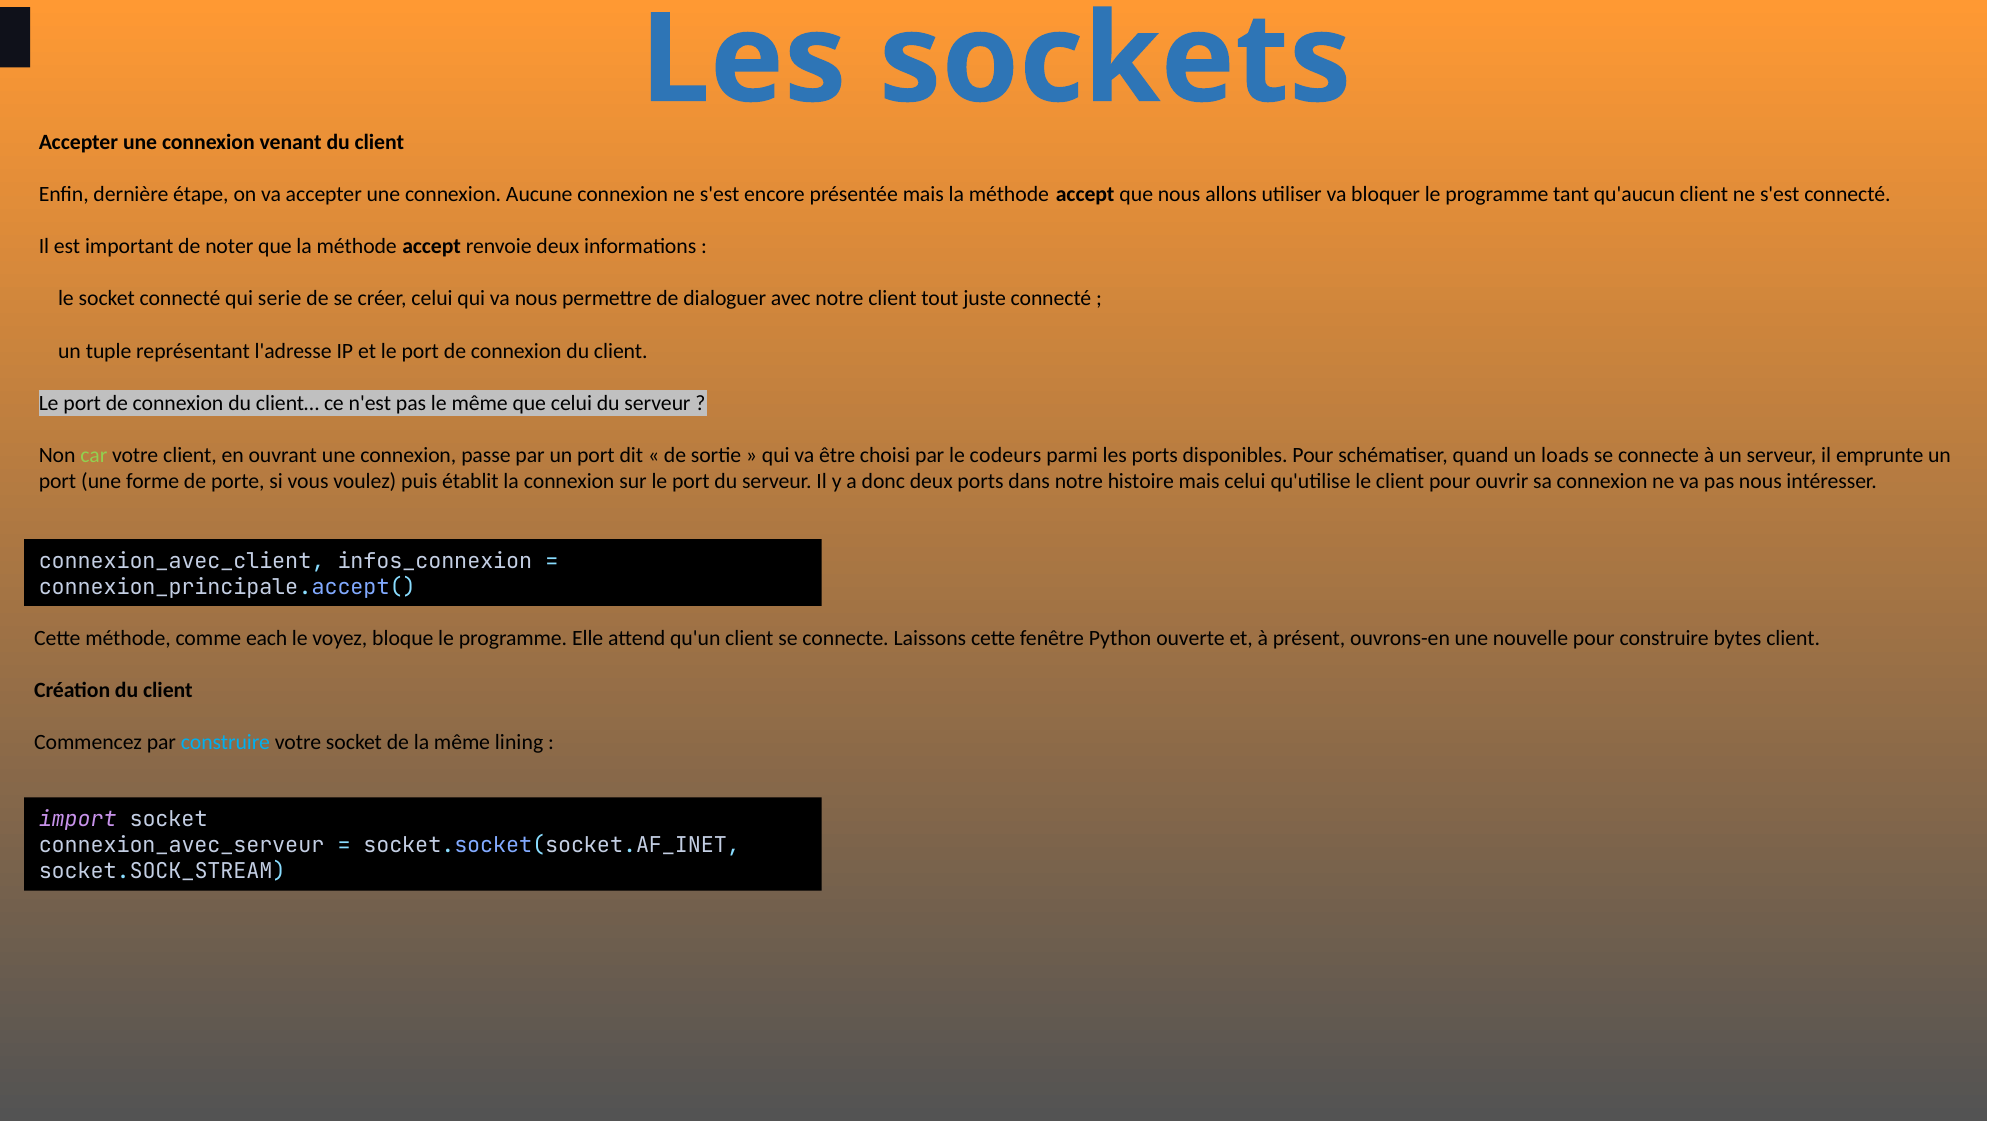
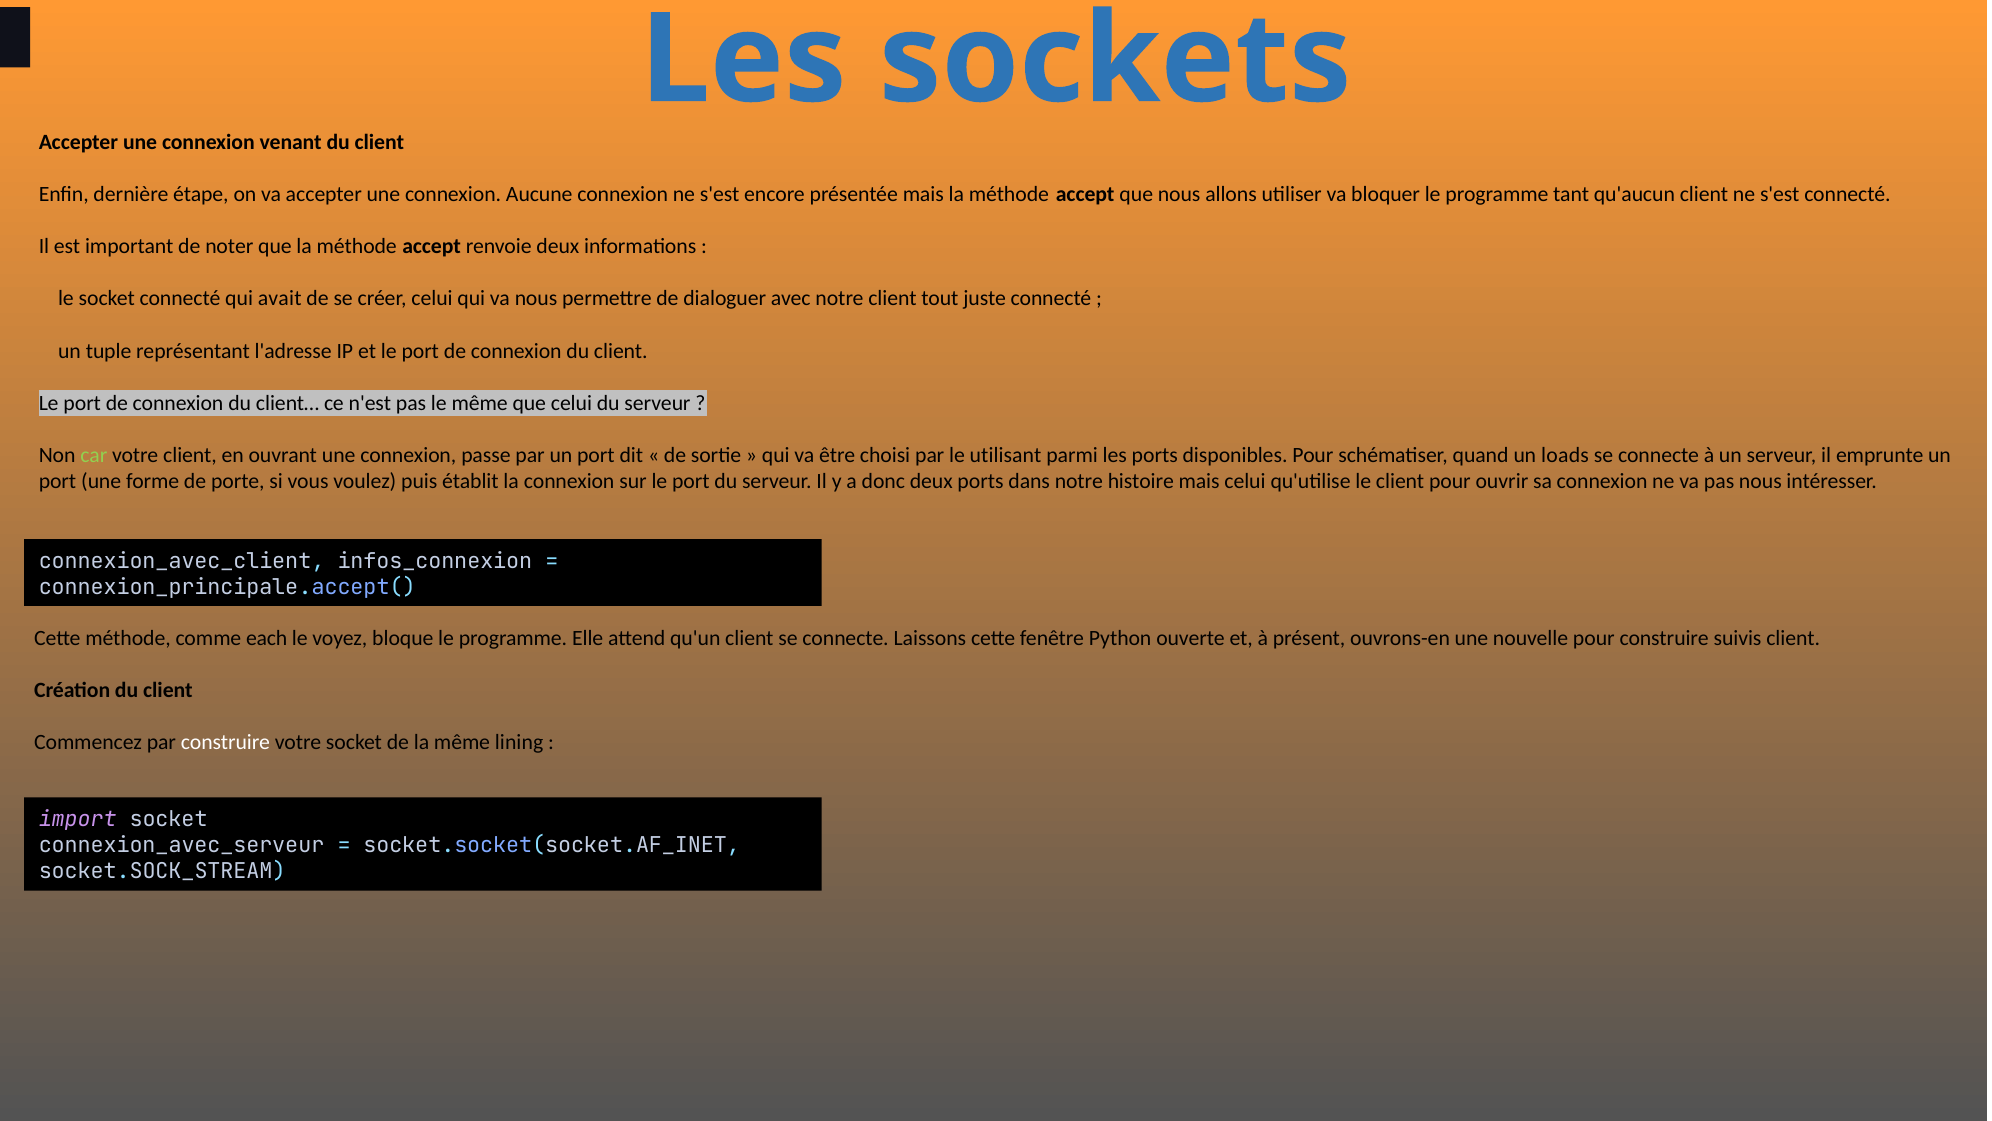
serie: serie -> avait
codeurs: codeurs -> utilisant
bytes: bytes -> suivis
construire at (225, 742) colour: light blue -> white
